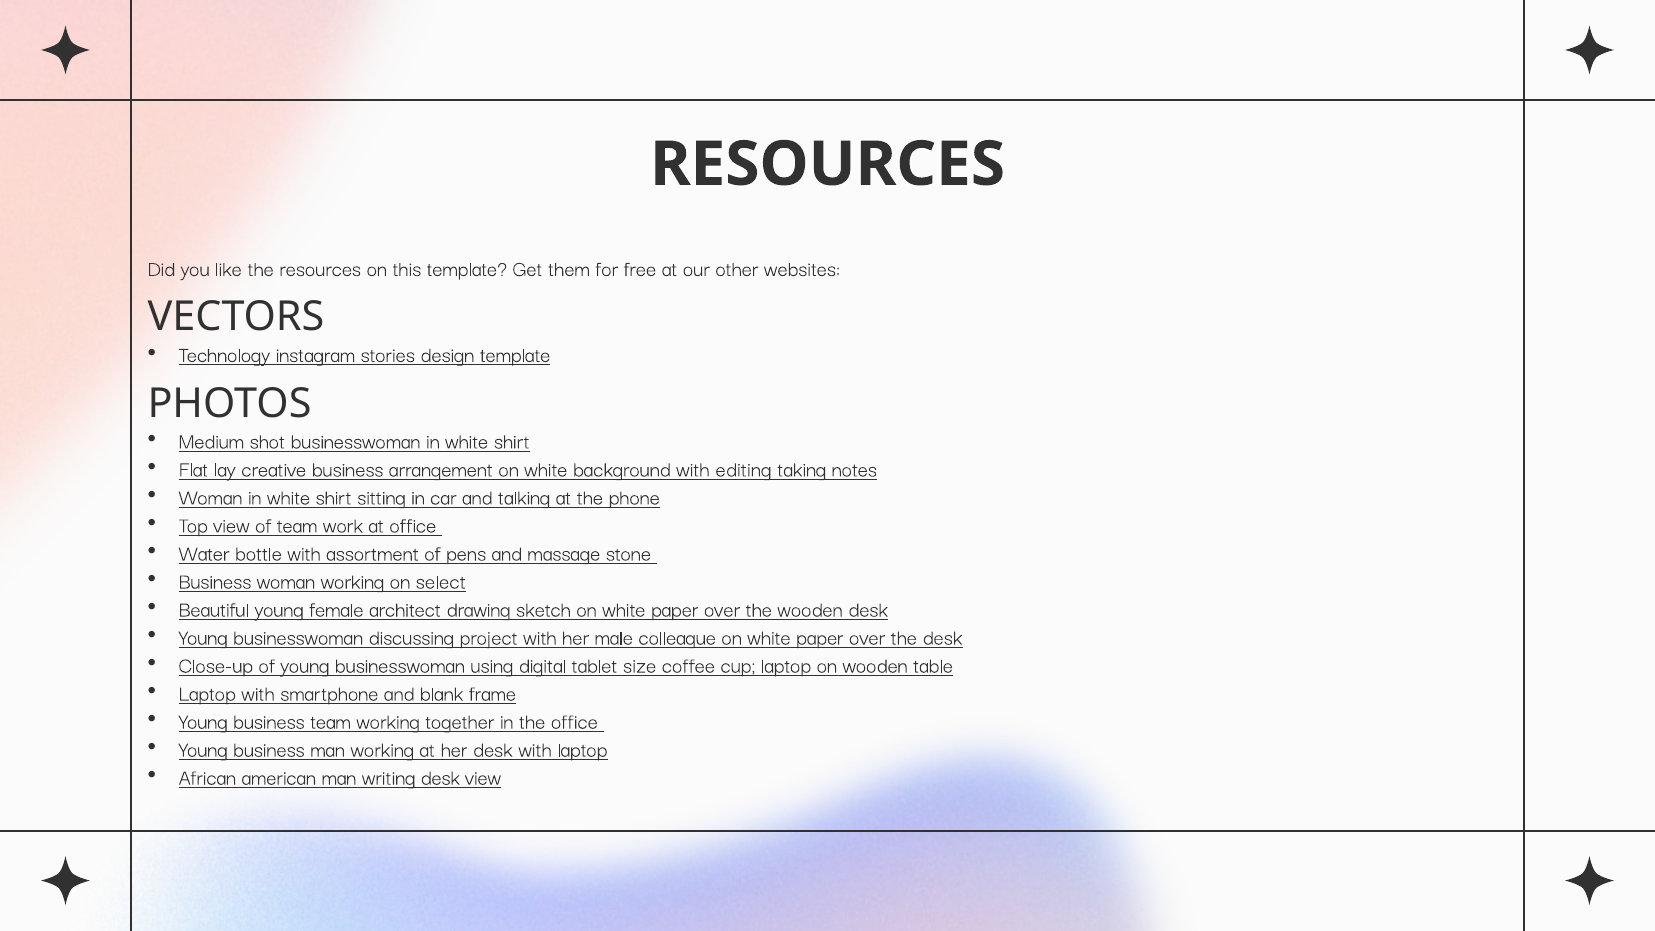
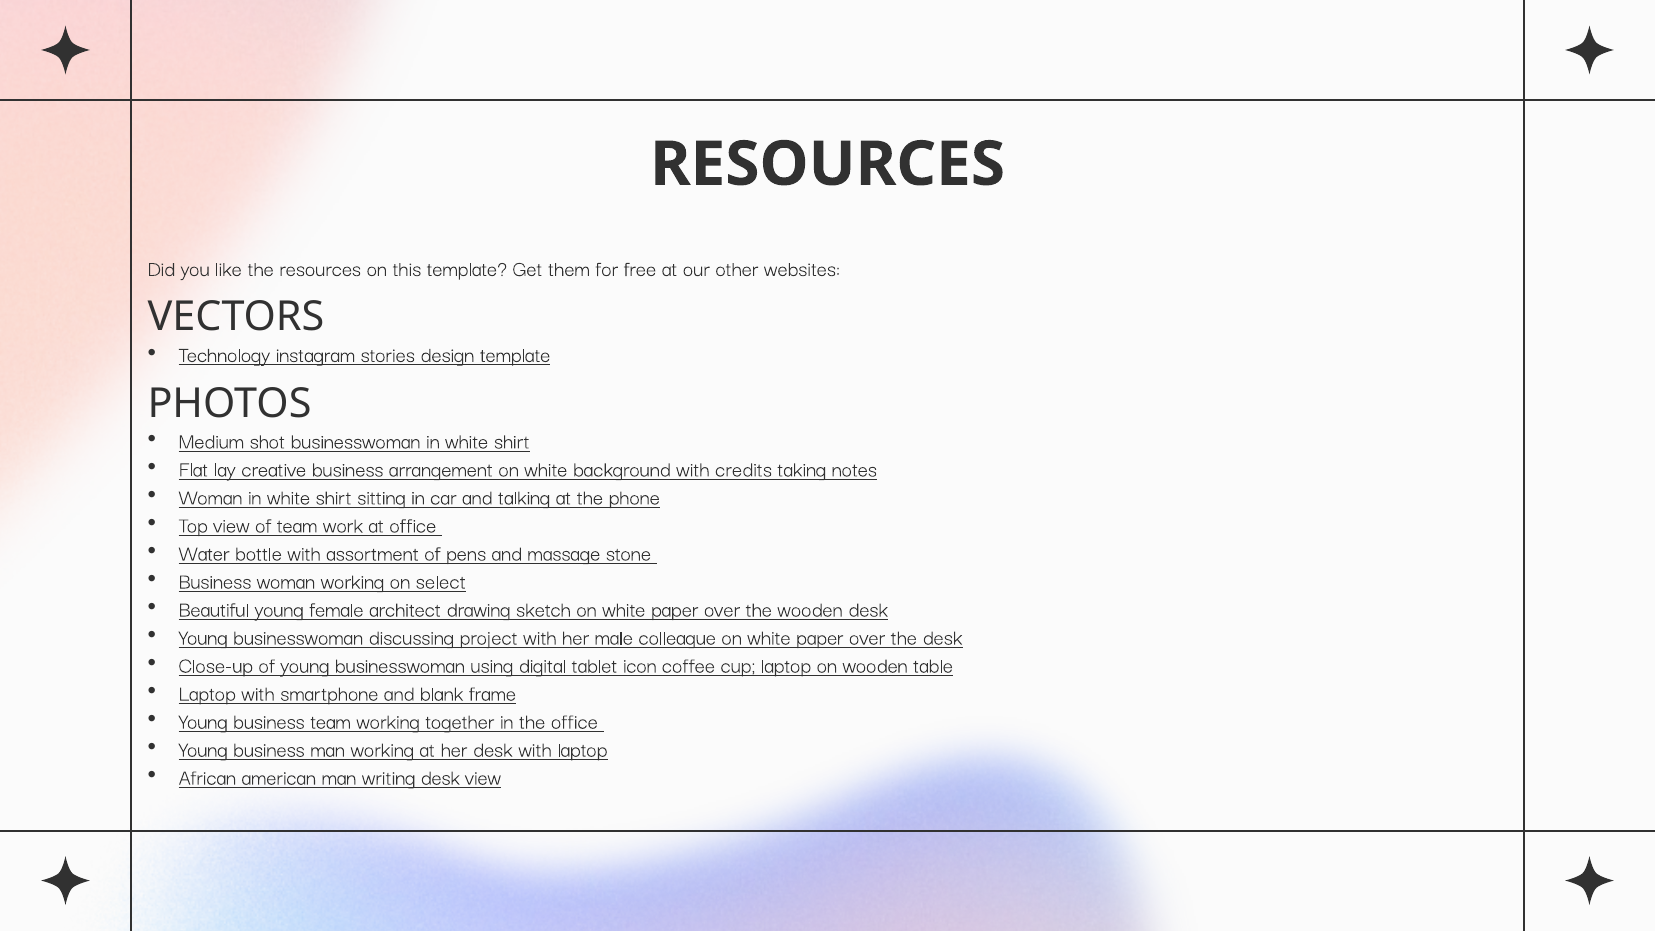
editing: editing -> credits
size: size -> icon
